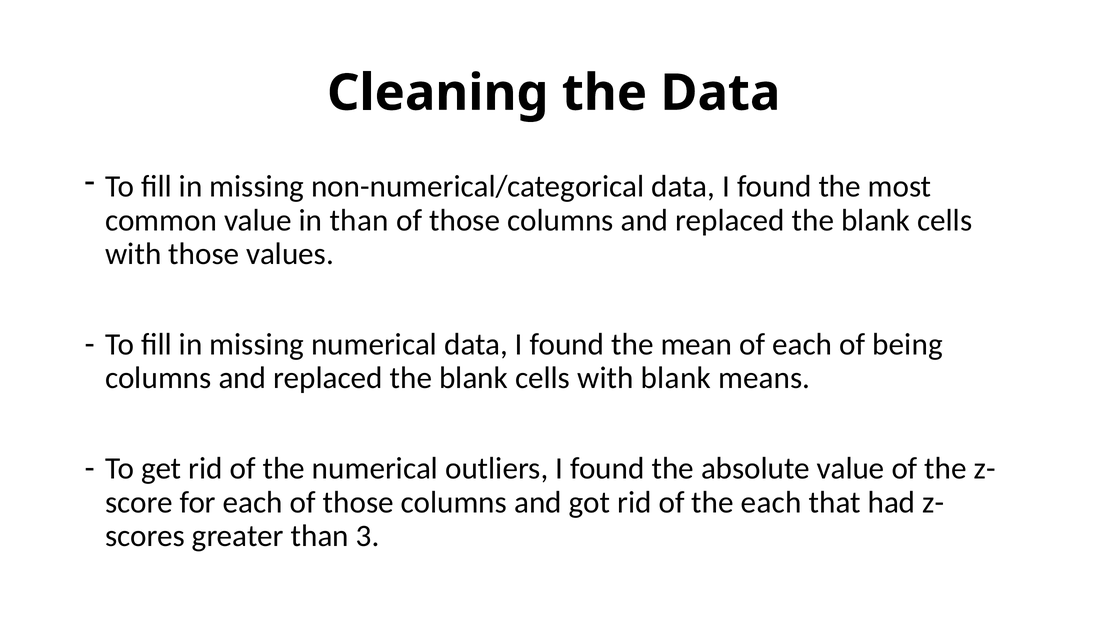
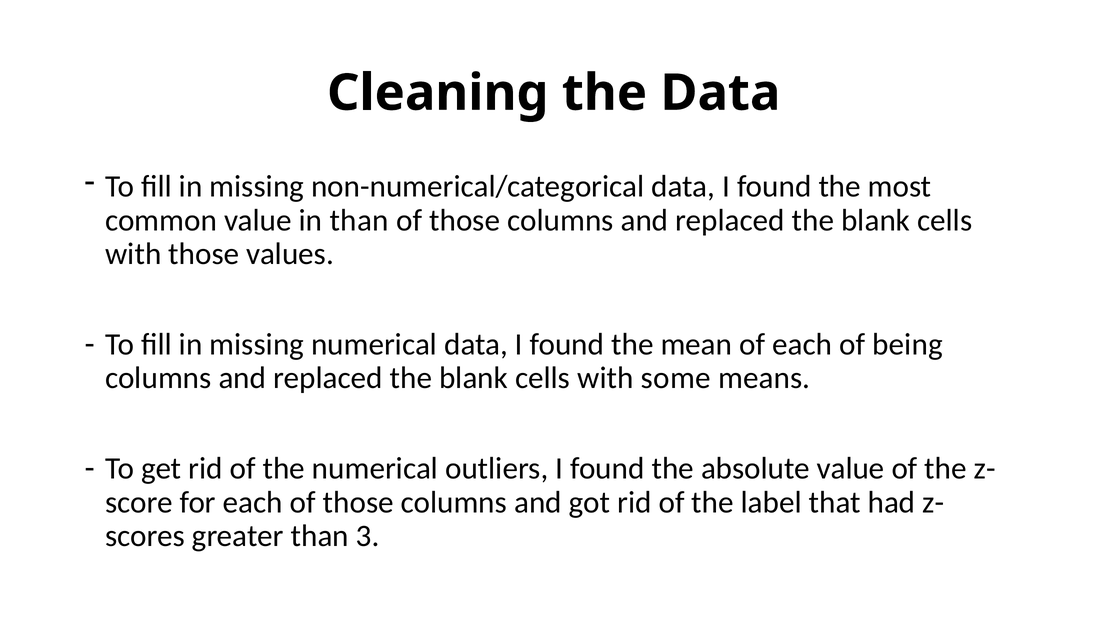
with blank: blank -> some
the each: each -> label
